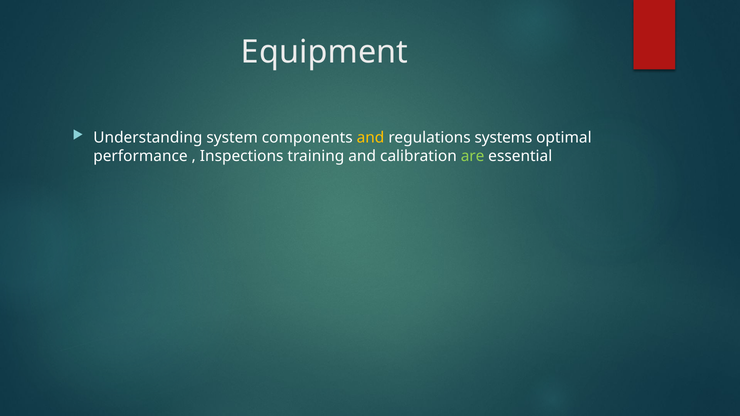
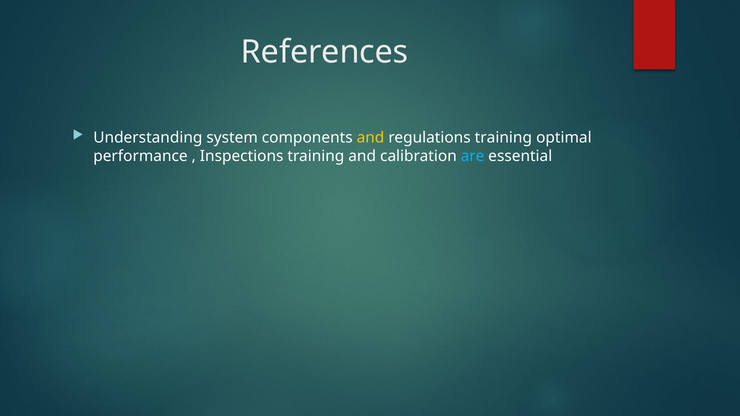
Equipment: Equipment -> References
regulations systems: systems -> training
are colour: light green -> light blue
